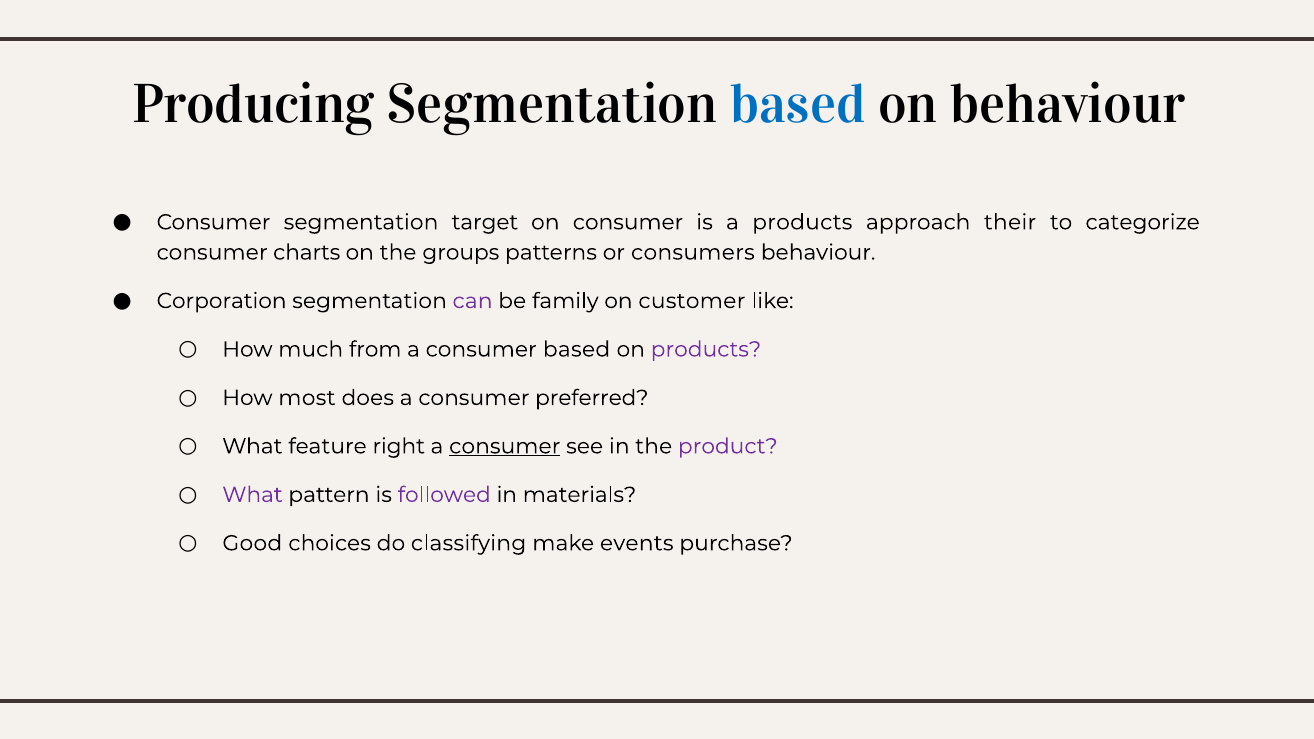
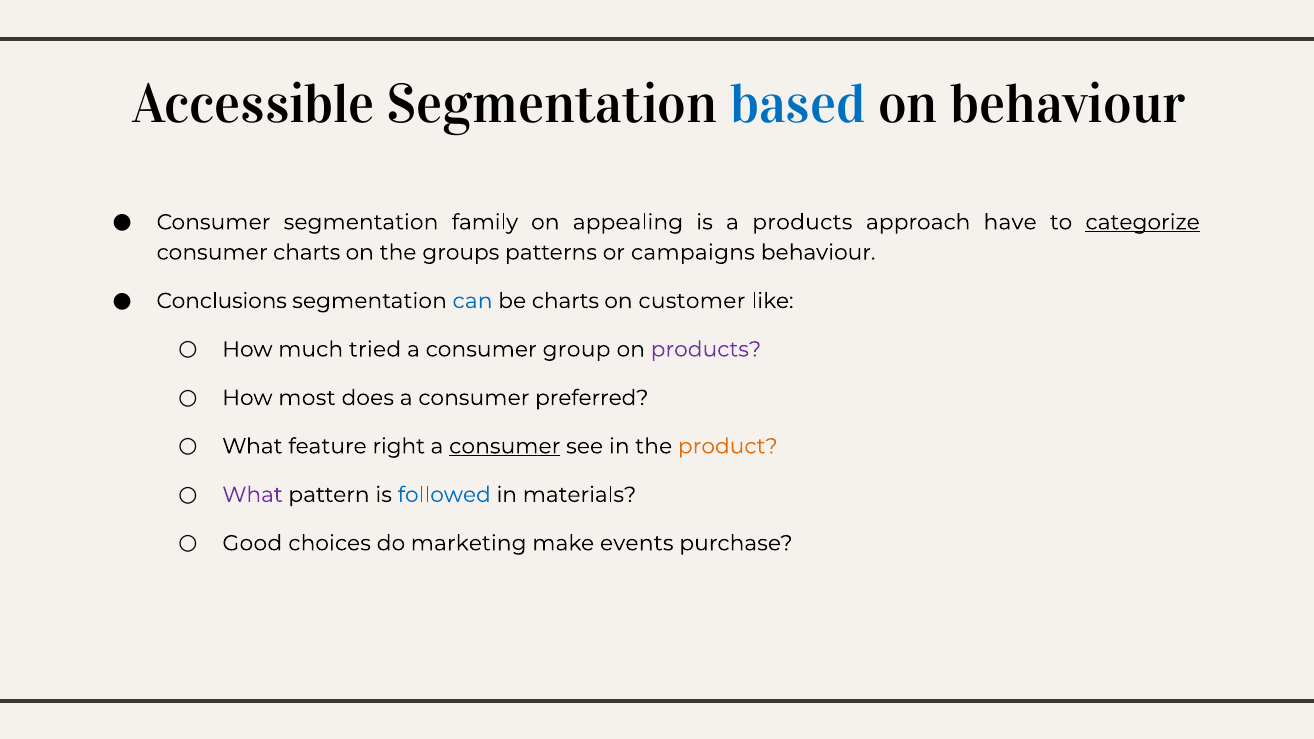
Producing: Producing -> Accessible
target: target -> family
on consumer: consumer -> appealing
their: their -> have
categorize underline: none -> present
consumers: consumers -> campaigns
Corporation: Corporation -> Conclusions
can colour: purple -> blue
be family: family -> charts
from: from -> tried
consumer based: based -> group
product colour: purple -> orange
followed colour: purple -> blue
classifying: classifying -> marketing
